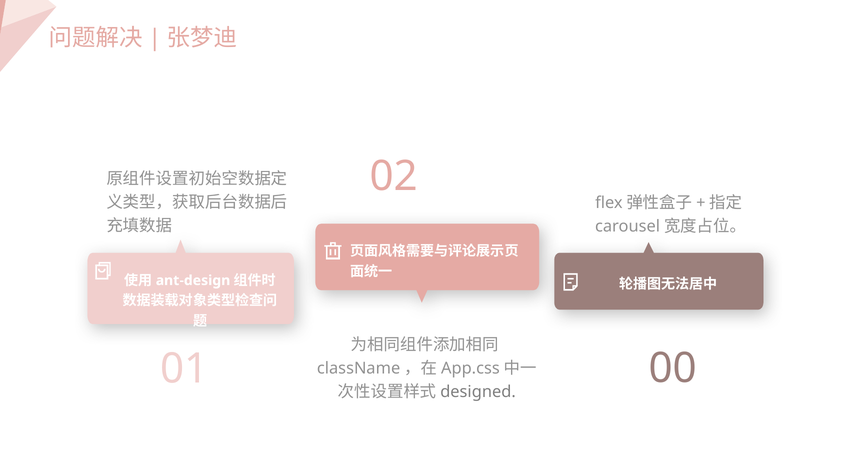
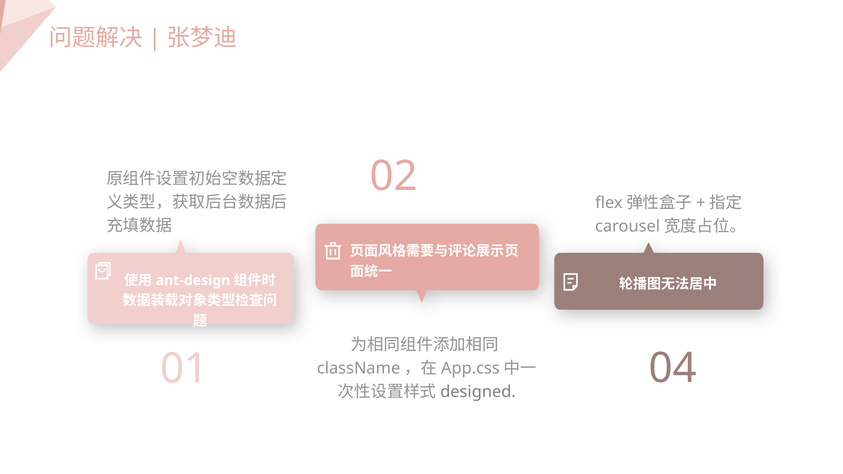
00: 00 -> 04
